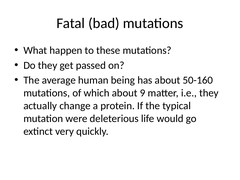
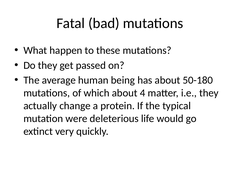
50-160: 50-160 -> 50-180
9: 9 -> 4
